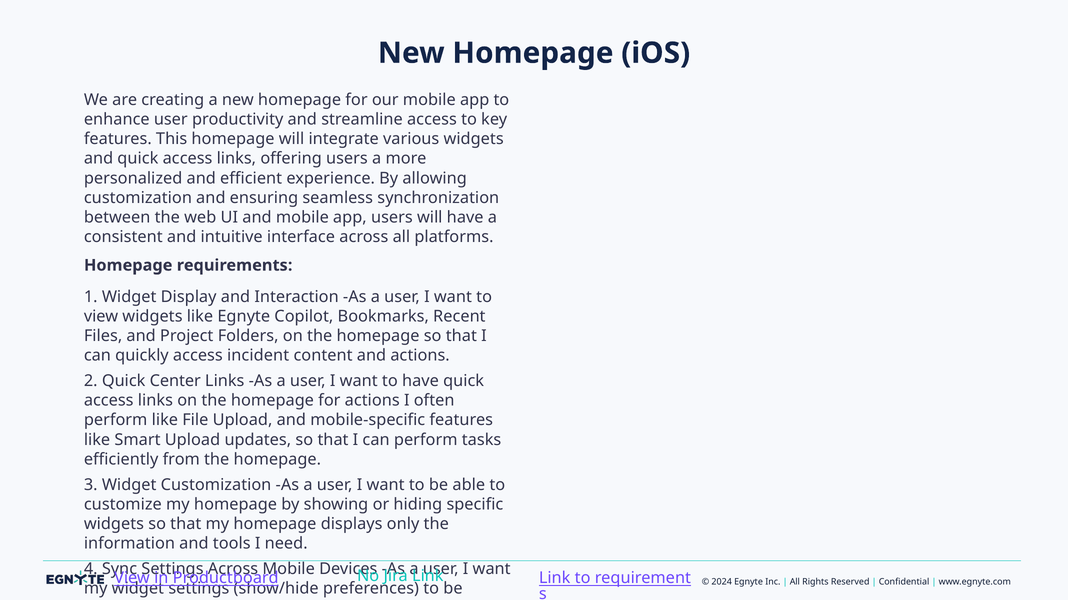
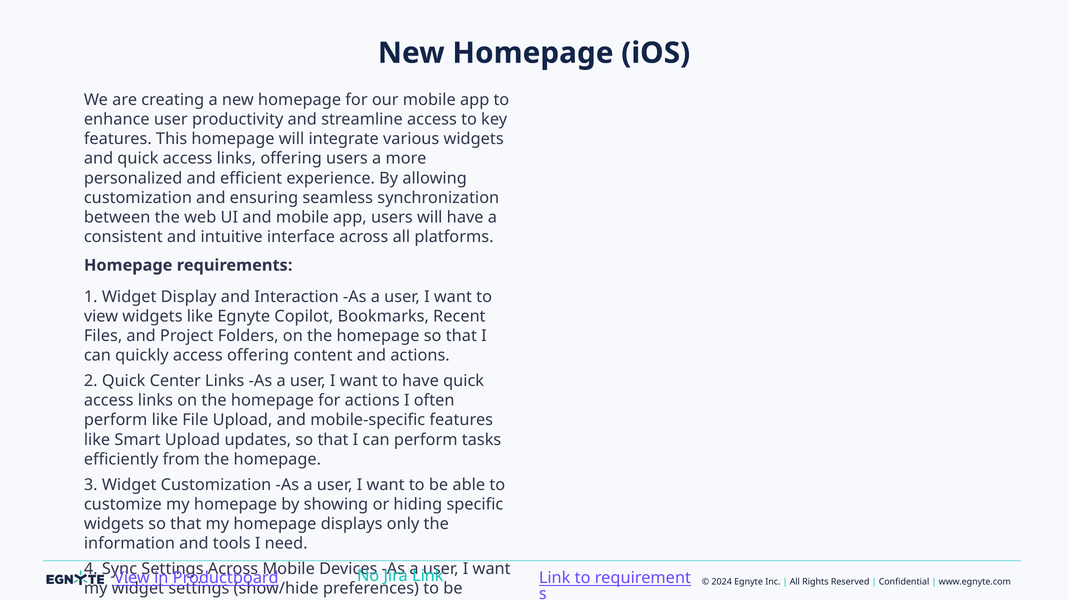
access incident: incident -> offering
